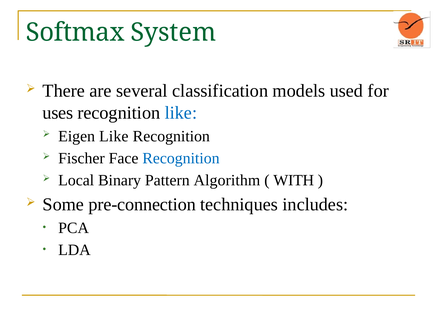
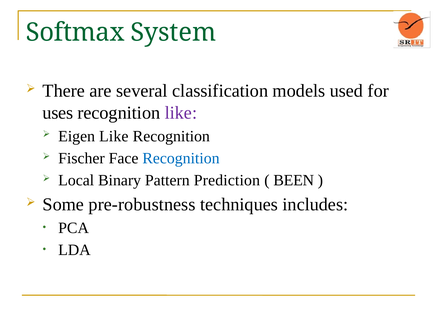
like at (181, 113) colour: blue -> purple
Algorithm: Algorithm -> Prediction
WITH: WITH -> BEEN
pre-connection: pre-connection -> pre-robustness
